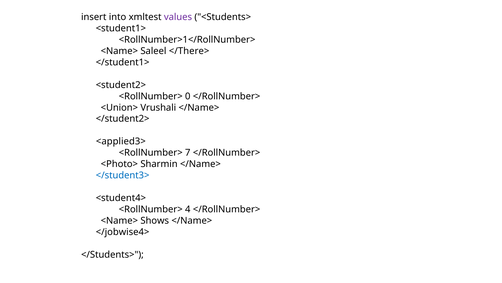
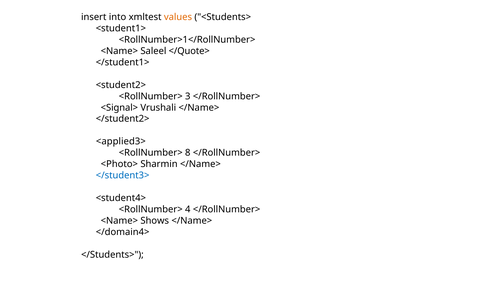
values colour: purple -> orange
</There>: </There> -> </Quote>
0: 0 -> 3
<Union>: <Union> -> <Signal>
7: 7 -> 8
</jobwise4>: </jobwise4> -> </domain4>
